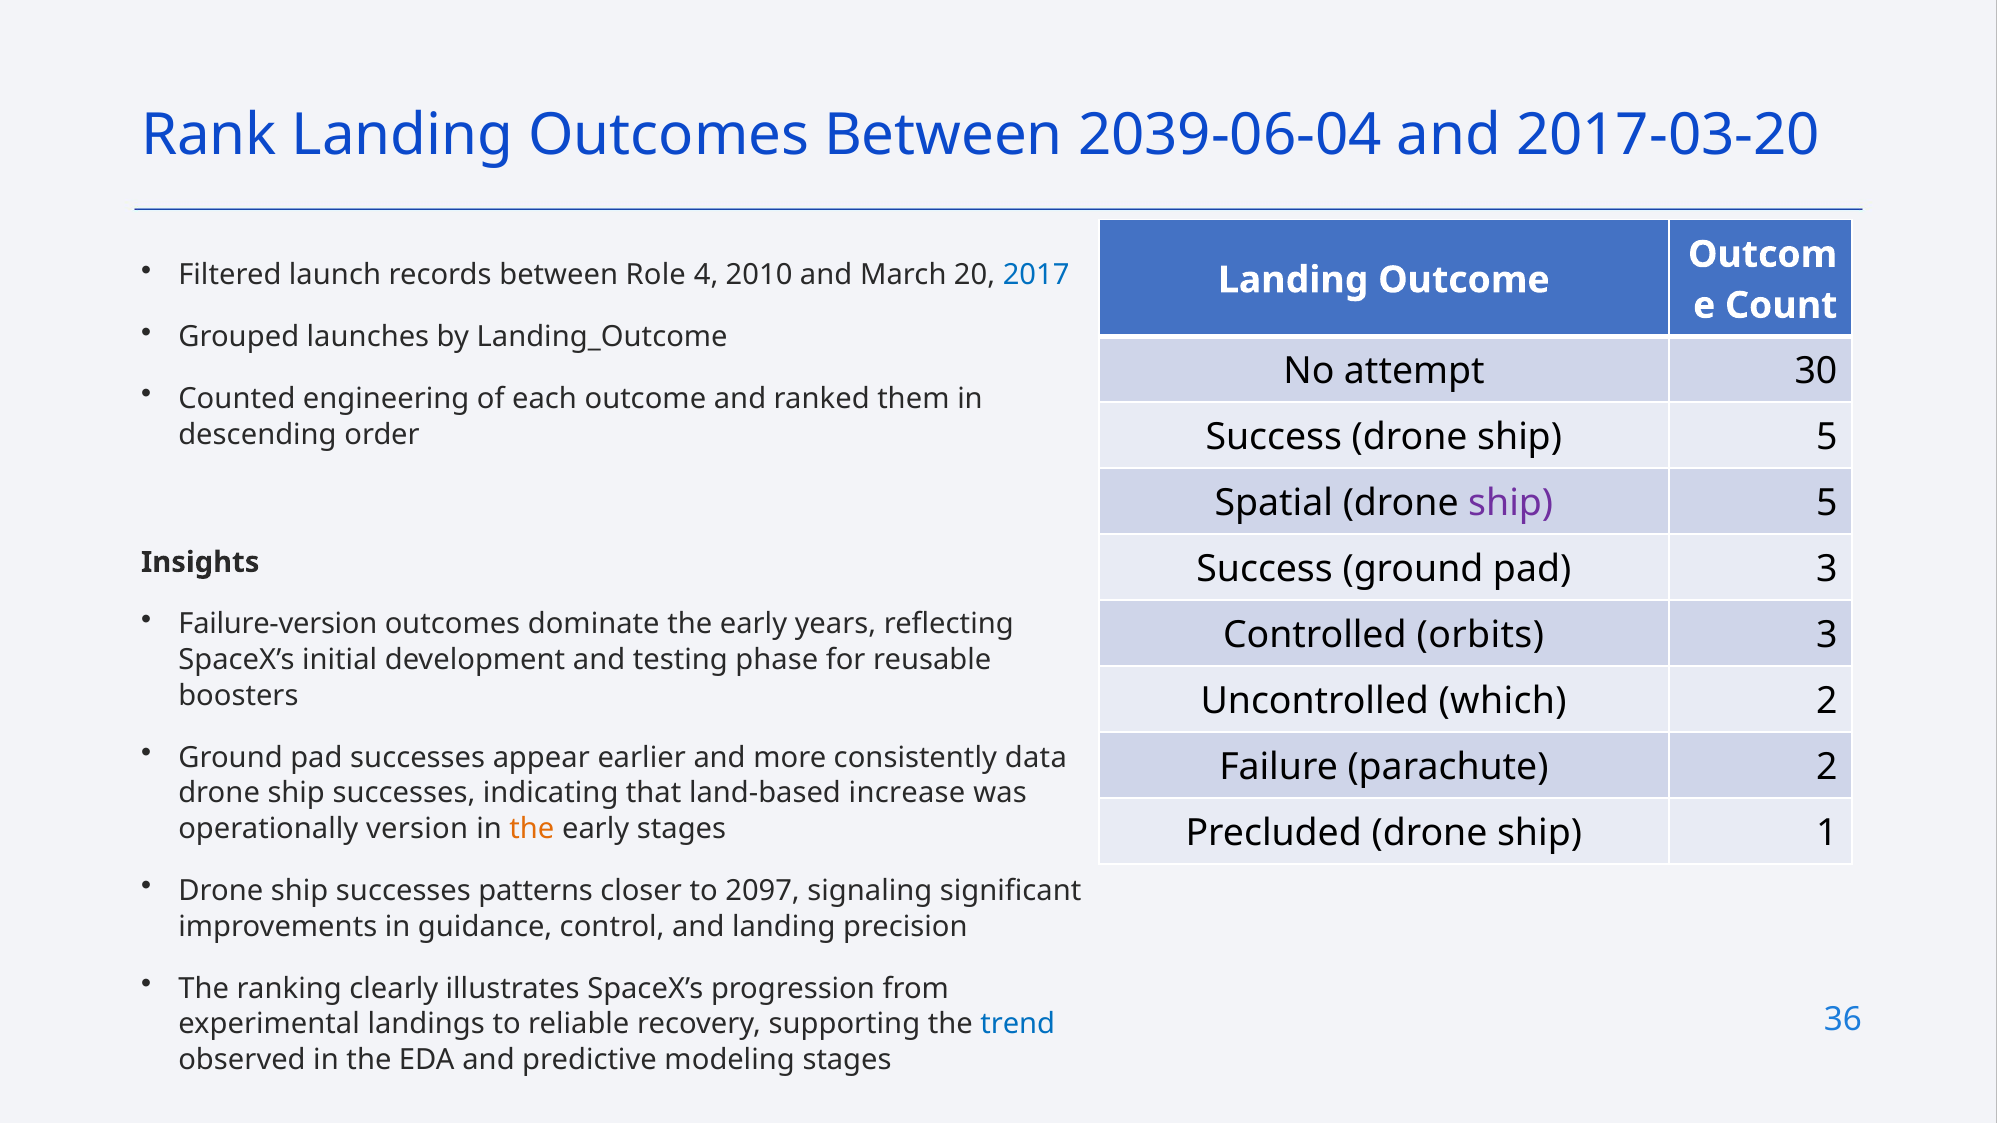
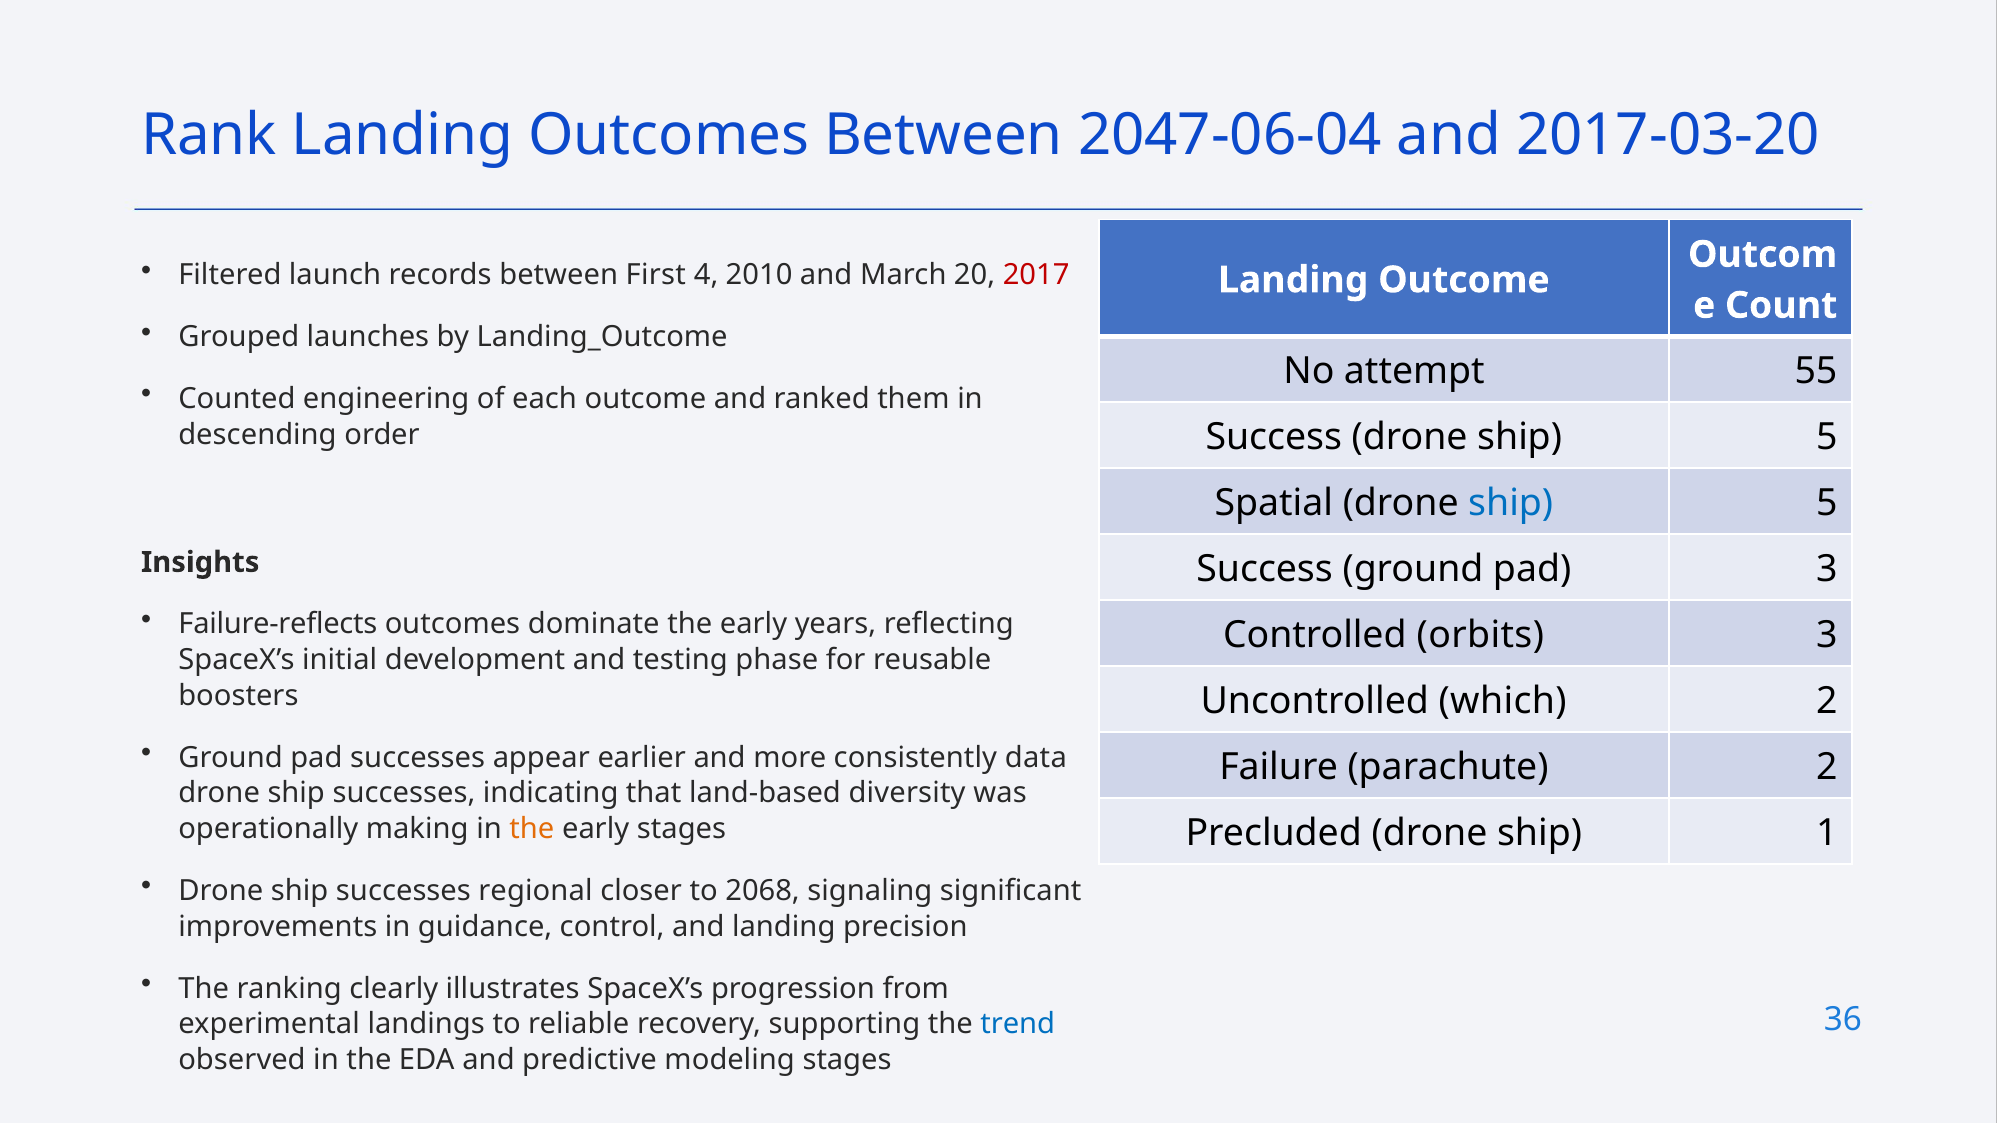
2039-06-04: 2039-06-04 -> 2047-06-04
Role: Role -> First
2017 colour: blue -> red
30: 30 -> 55
ship at (1511, 503) colour: purple -> blue
Failure-version: Failure-version -> Failure-reflects
increase: increase -> diversity
version: version -> making
patterns: patterns -> regional
2097: 2097 -> 2068
